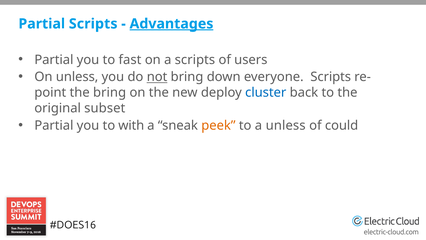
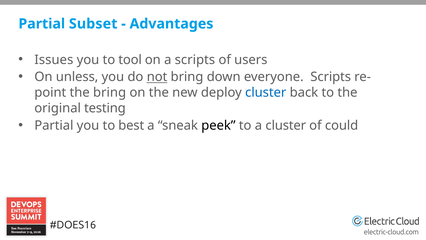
Partial Scripts: Scripts -> Subset
Advantages underline: present -> none
Partial at (54, 60): Partial -> Issues
fast: fast -> tool
subset: subset -> testing
with: with -> best
peek colour: orange -> black
a unless: unless -> cluster
